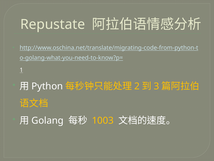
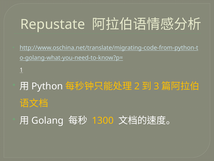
1003: 1003 -> 1300
